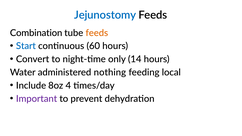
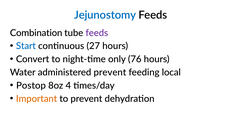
feeds at (97, 33) colour: orange -> purple
60: 60 -> 27
14: 14 -> 76
administered nothing: nothing -> prevent
Include: Include -> Postop
Important colour: purple -> orange
